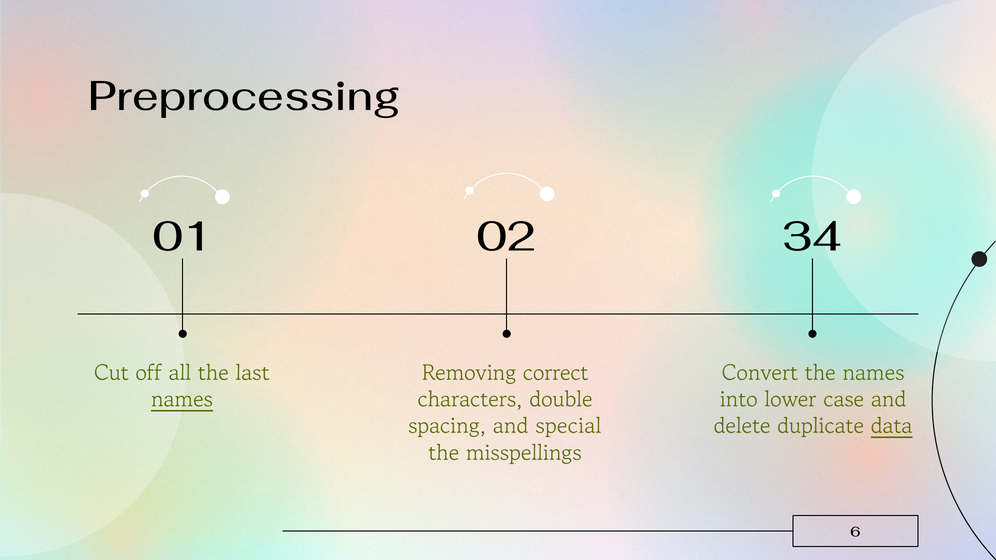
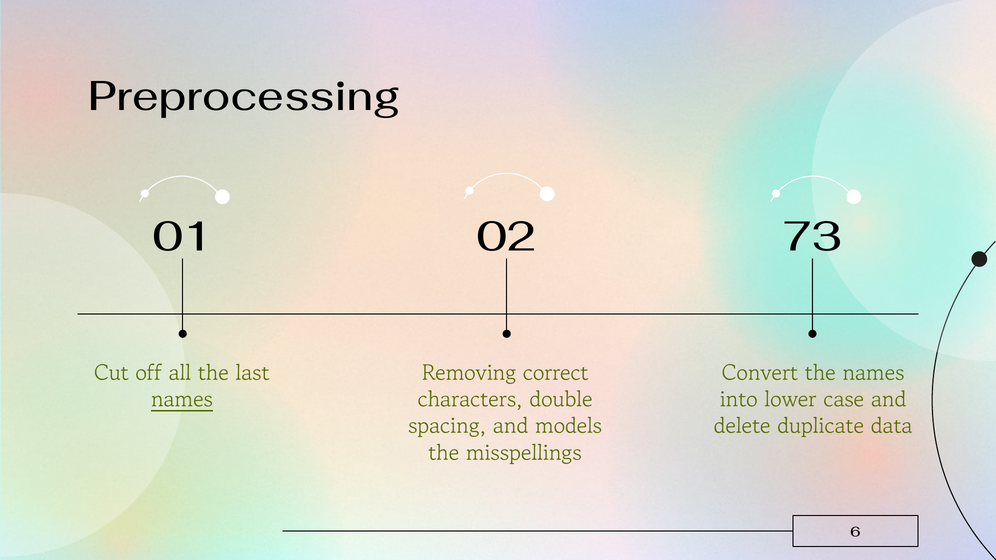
34: 34 -> 73
special: special -> models
data underline: present -> none
